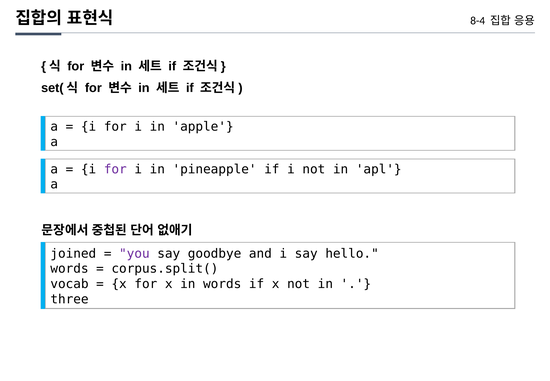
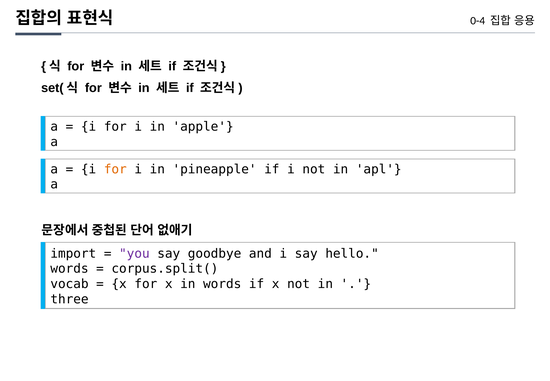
8-4: 8-4 -> 0-4
for at (115, 169) colour: purple -> orange
joined: joined -> import
